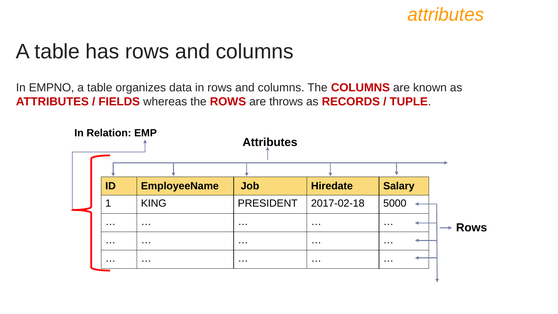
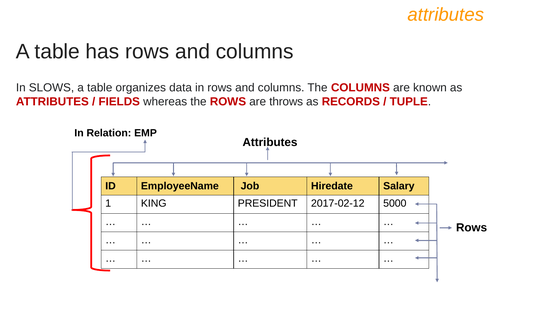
EMPNO: EMPNO -> SLOWS
2017-02-18: 2017-02-18 -> 2017-02-12
